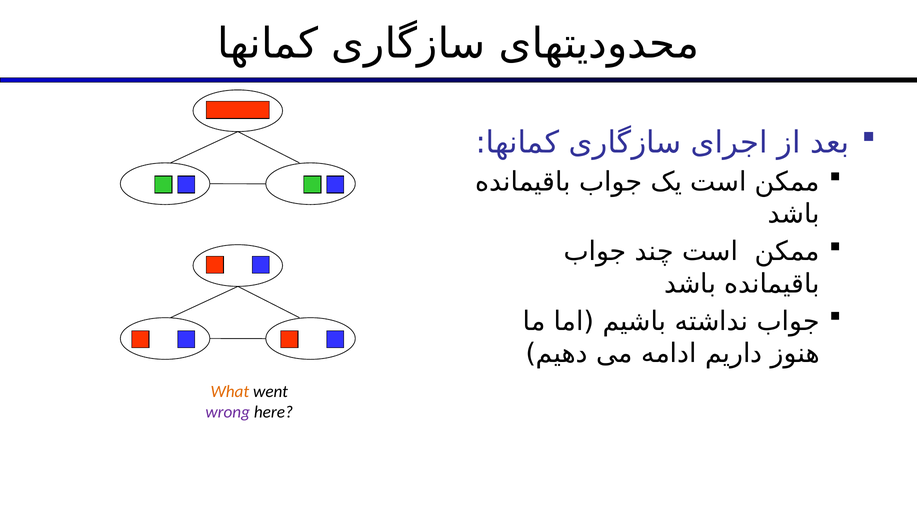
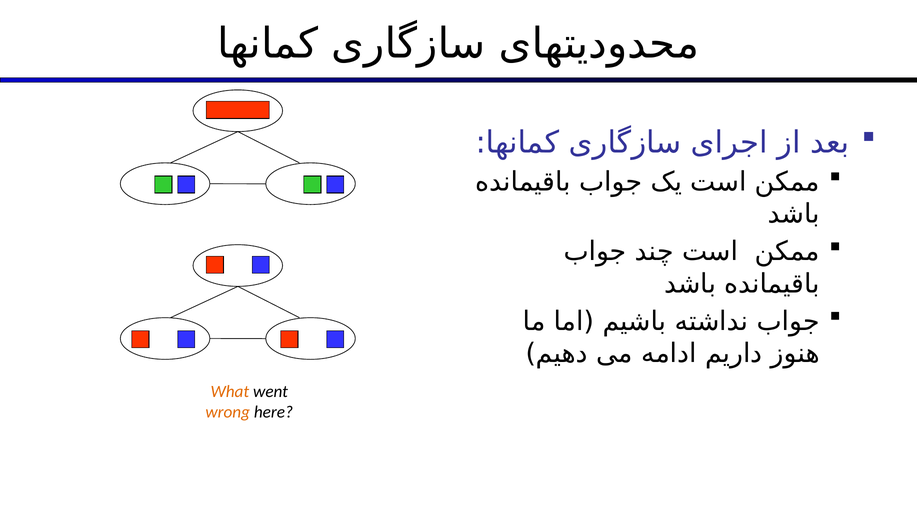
wrong colour: purple -> orange
